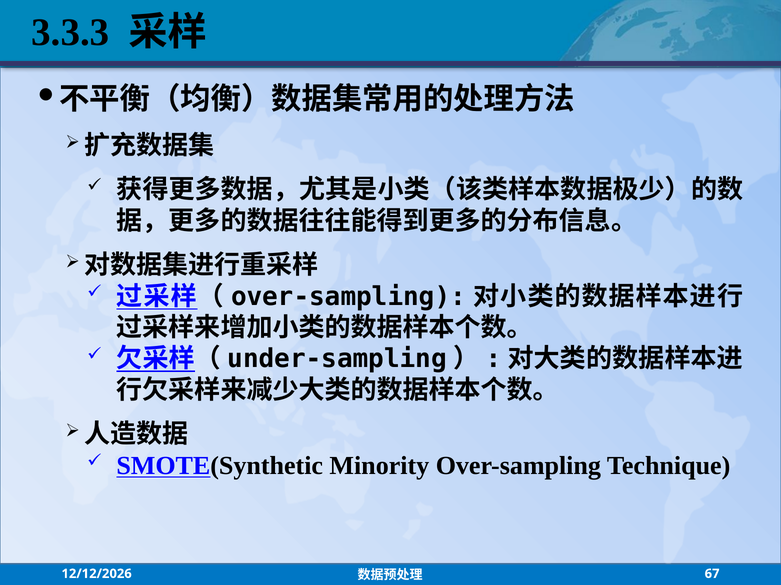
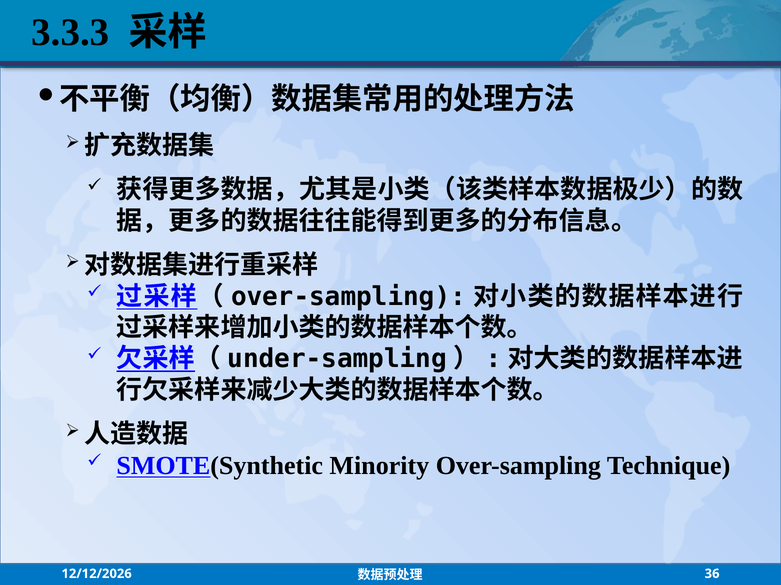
67: 67 -> 36
